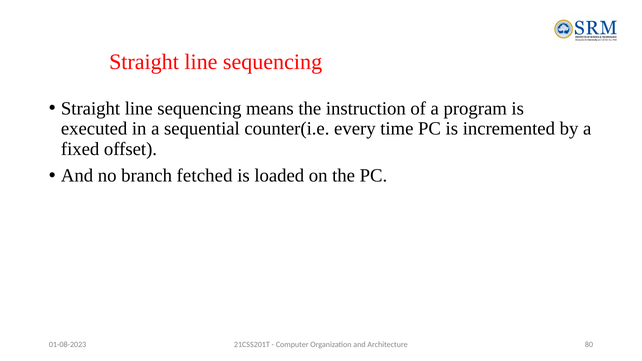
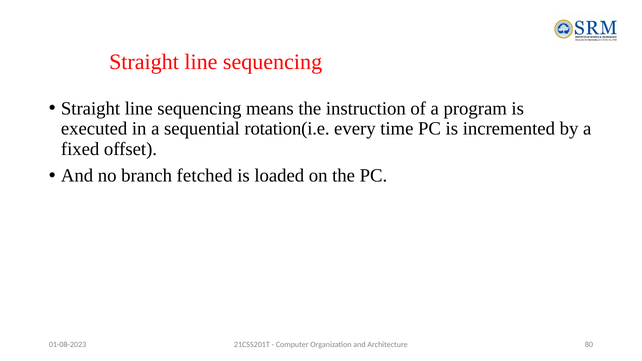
counter(i.e: counter(i.e -> rotation(i.e
